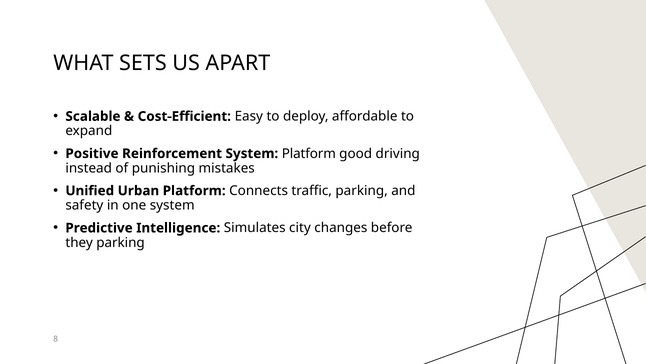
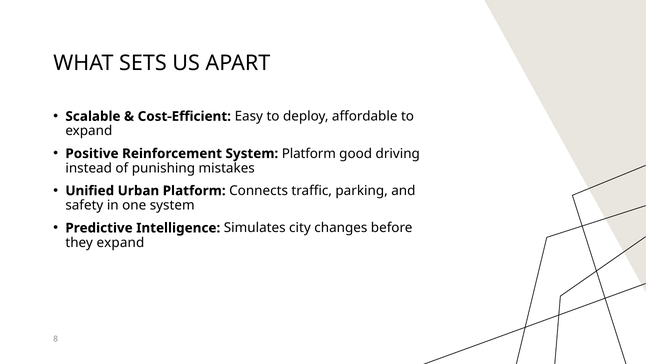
they parking: parking -> expand
